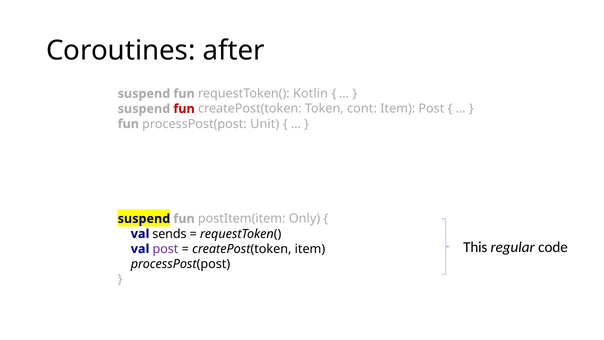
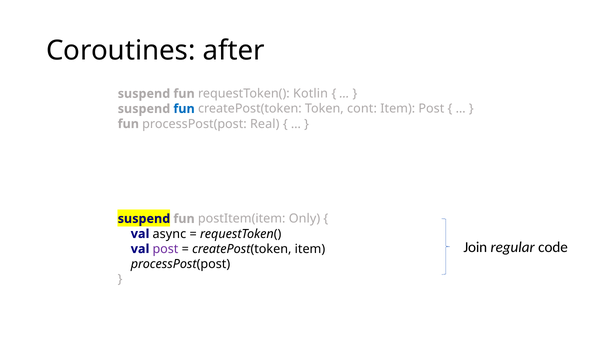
fun at (184, 109) colour: red -> blue
Unit: Unit -> Real
sends: sends -> async
This: This -> Join
